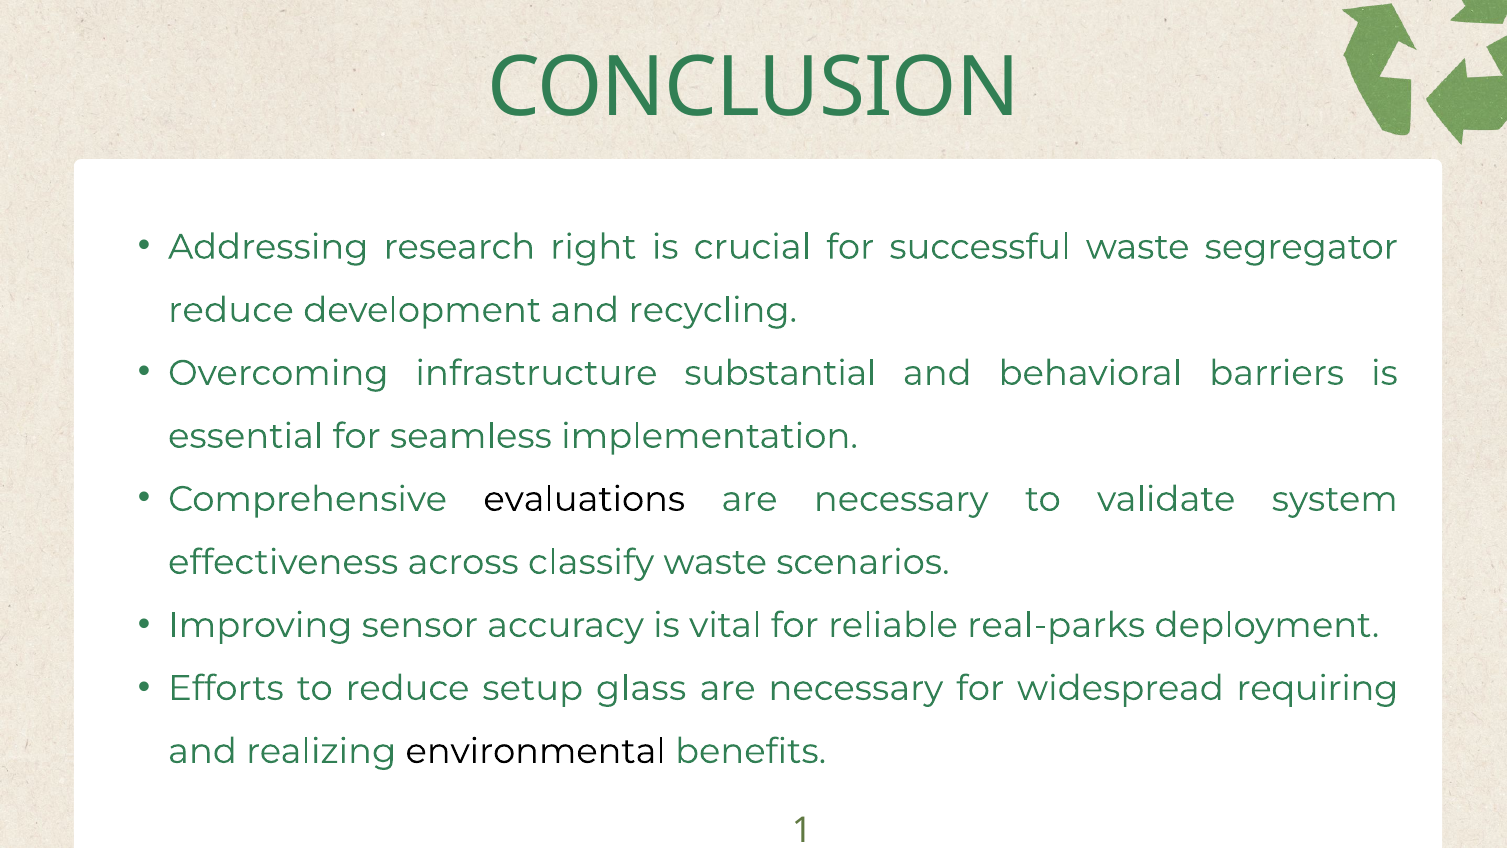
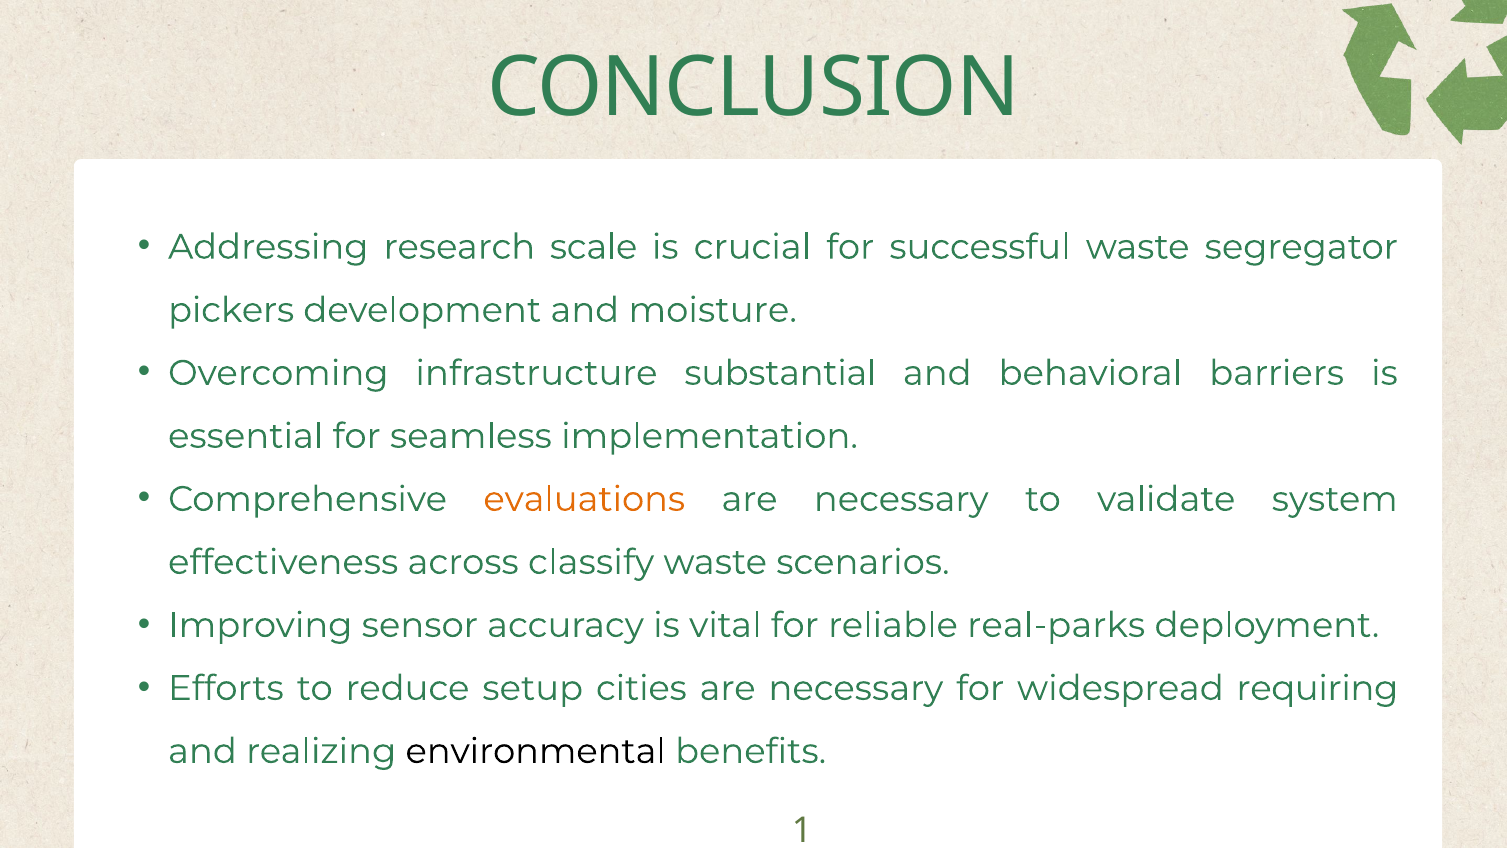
right: right -> scale
reduce at (231, 310): reduce -> pickers
recycling: recycling -> moisture
evaluations colour: black -> orange
glass: glass -> cities
